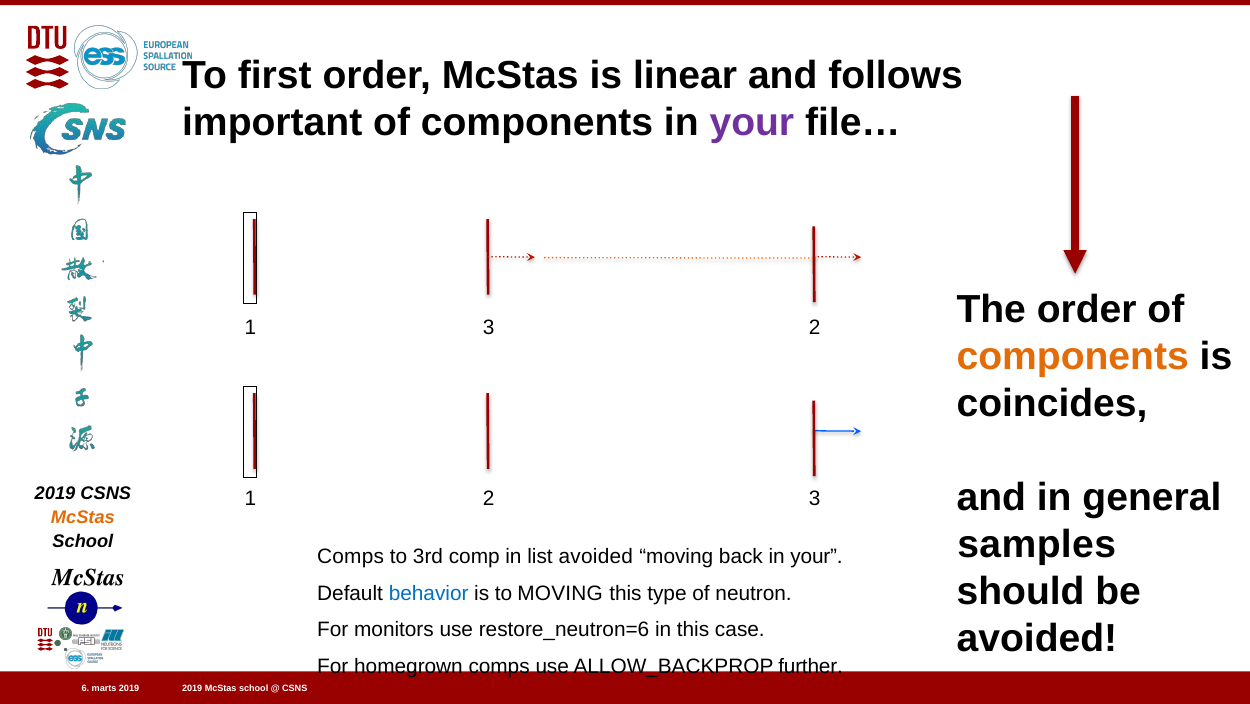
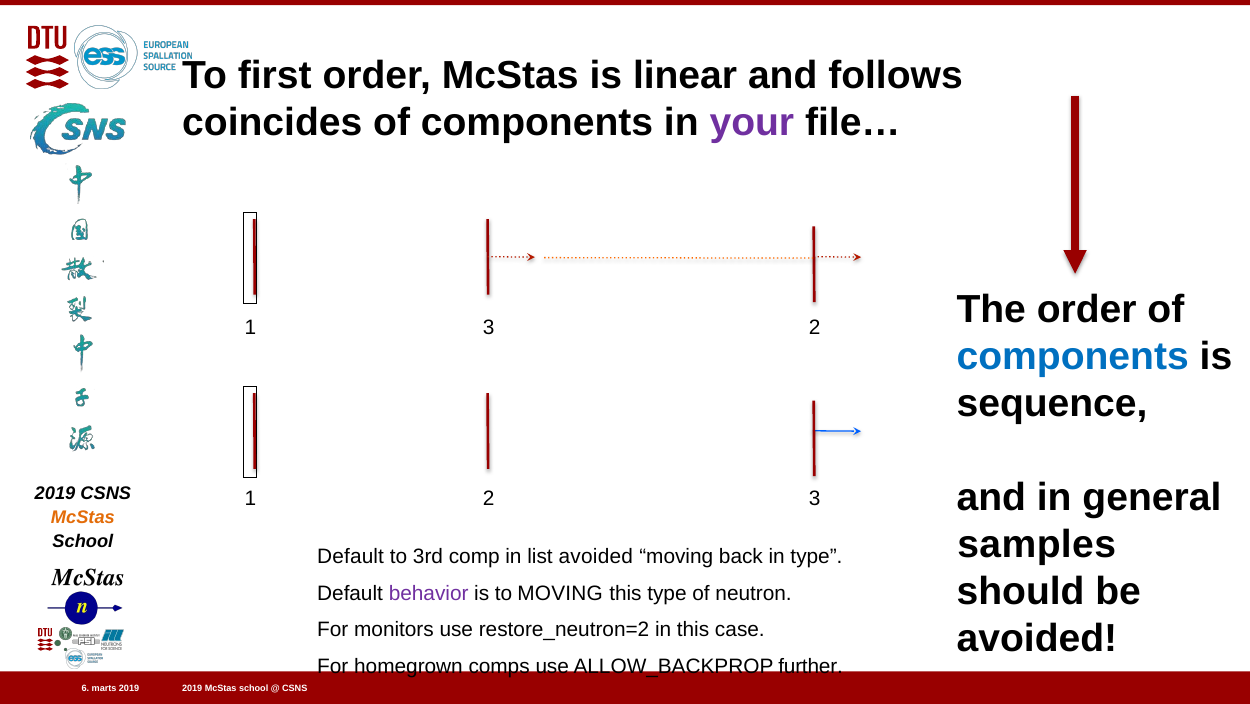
important: important -> coincides
components at (1073, 357) colour: orange -> blue
coincides: coincides -> sequence
Comps at (351, 556): Comps -> Default
back in your: your -> type
behavior colour: blue -> purple
restore_neutron=6: restore_neutron=6 -> restore_neutron=2
